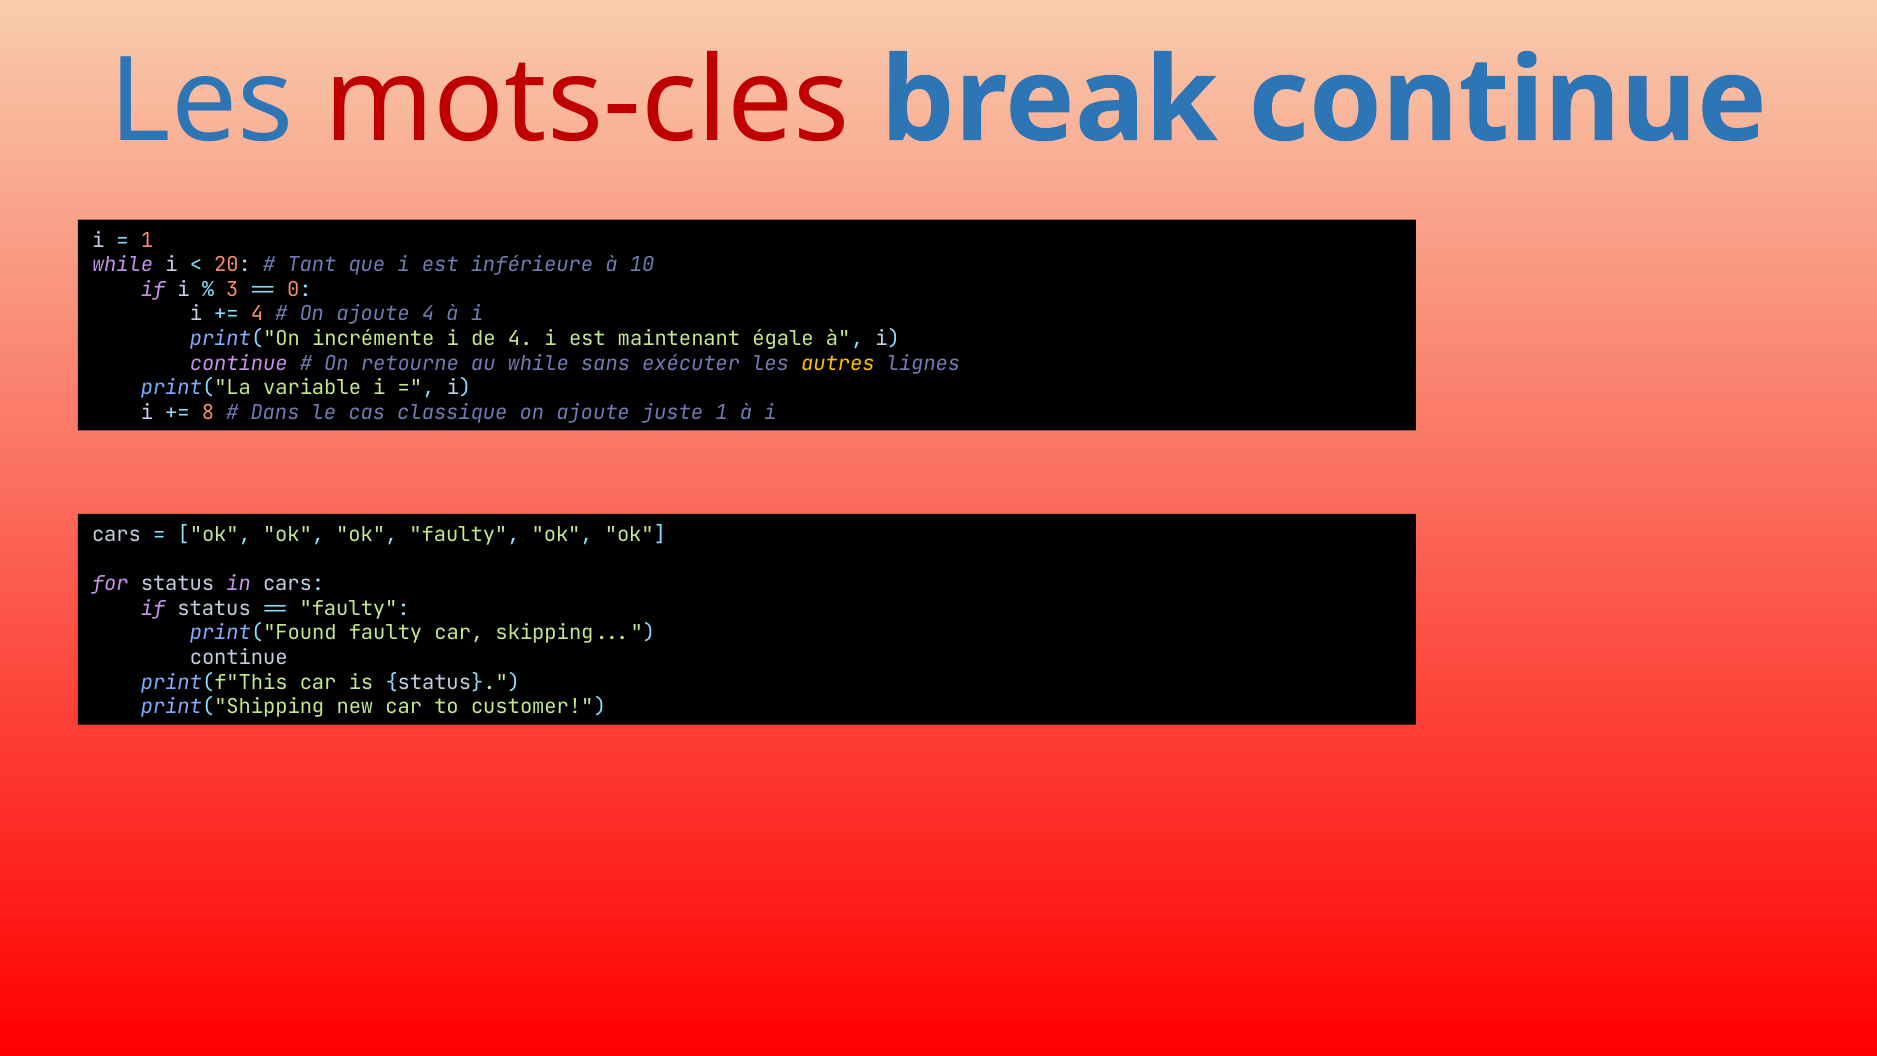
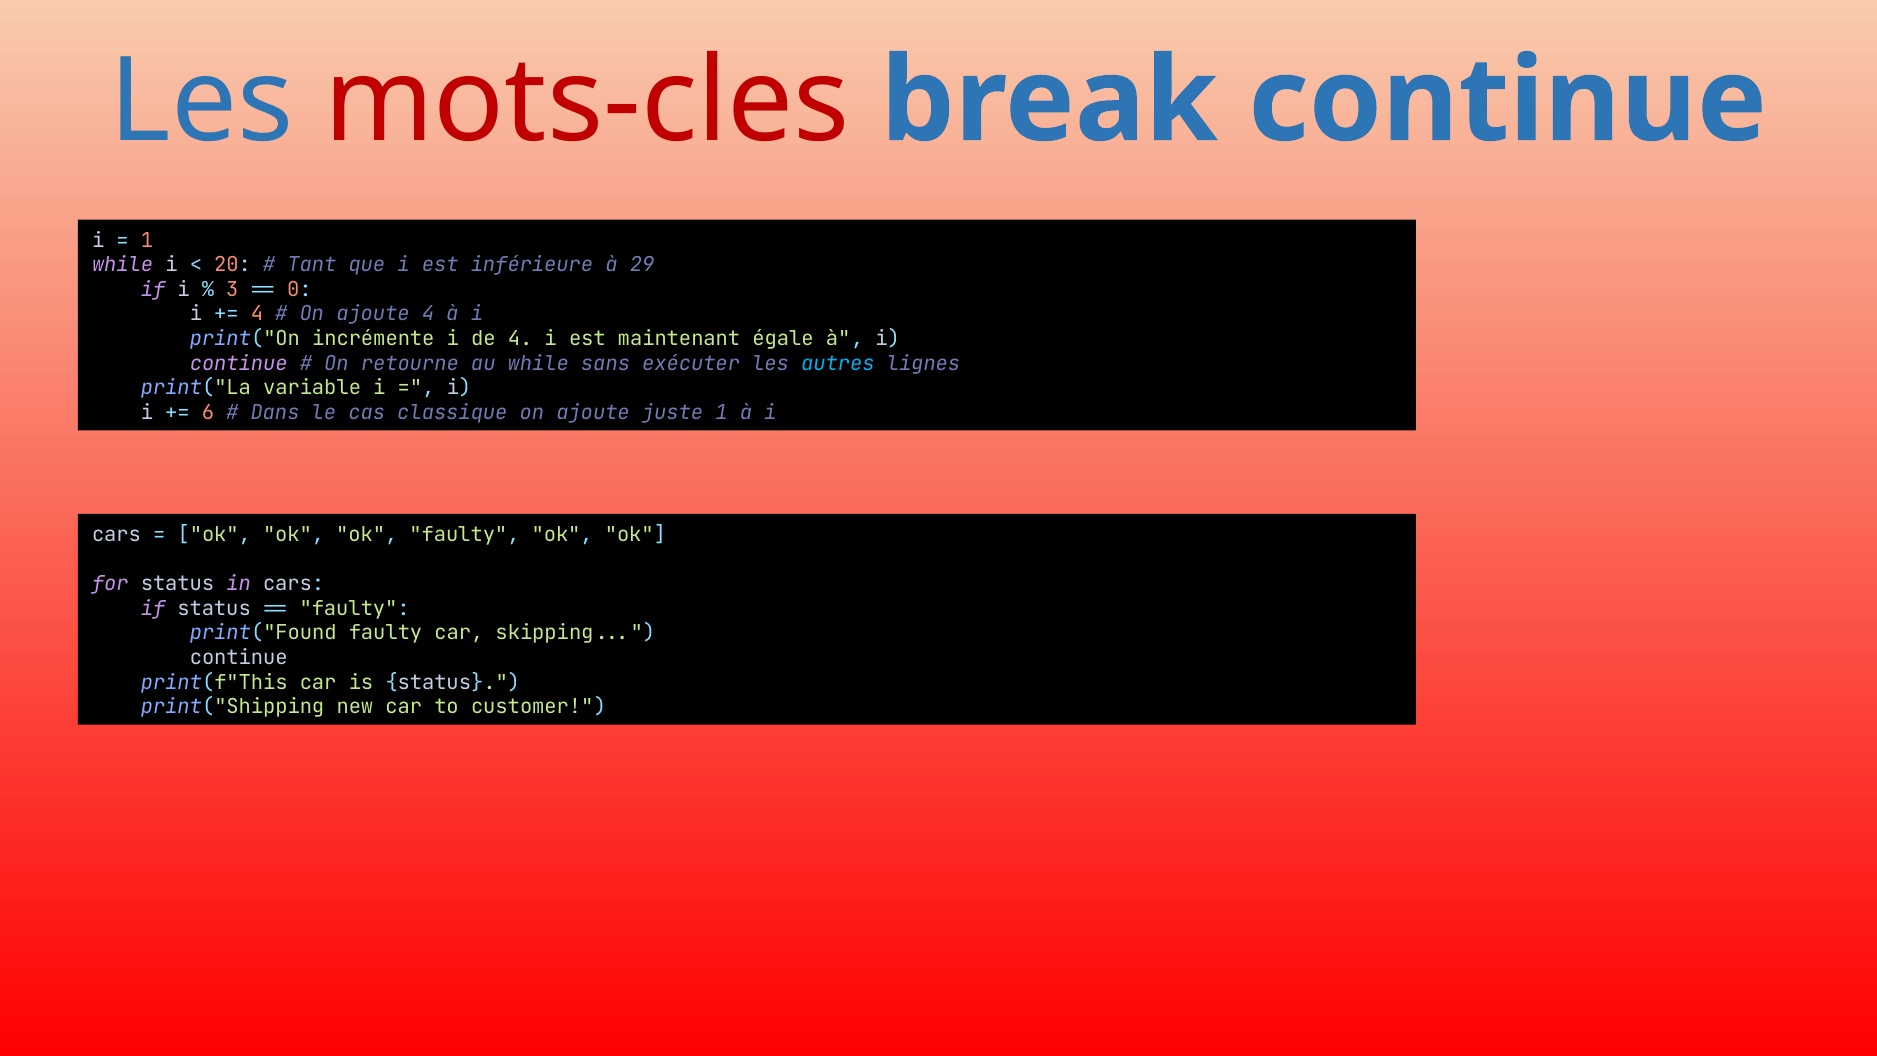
10: 10 -> 29
autres colour: yellow -> light blue
8: 8 -> 6
